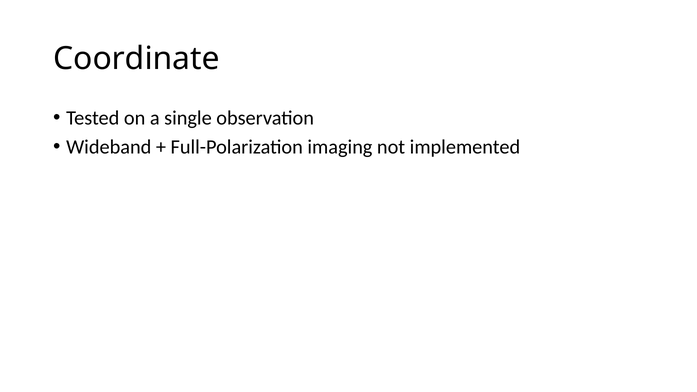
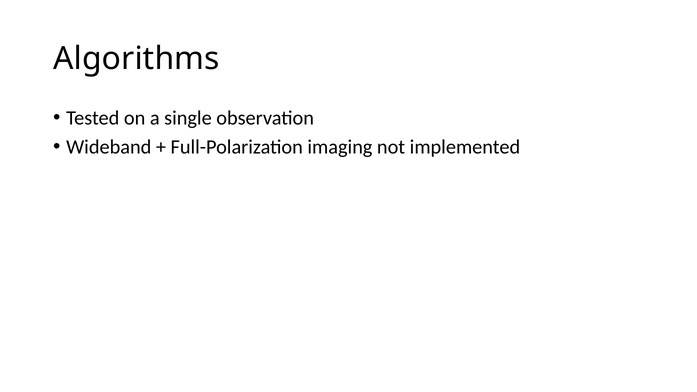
Coordinate: Coordinate -> Algorithms
